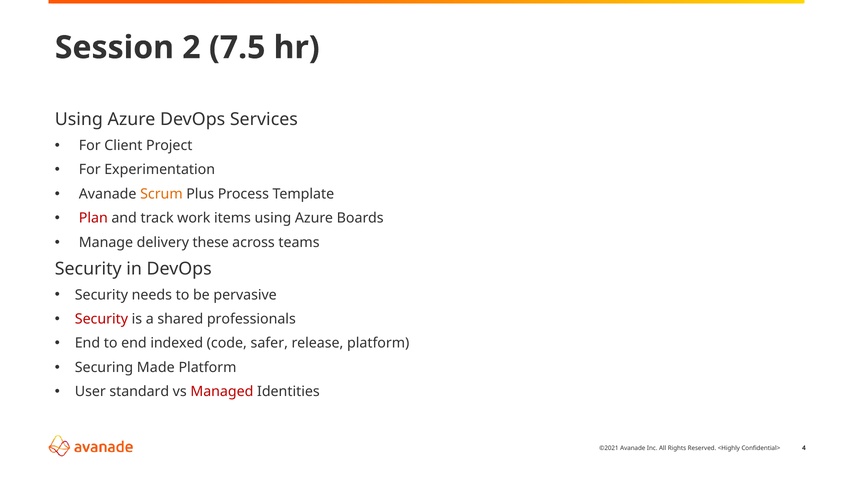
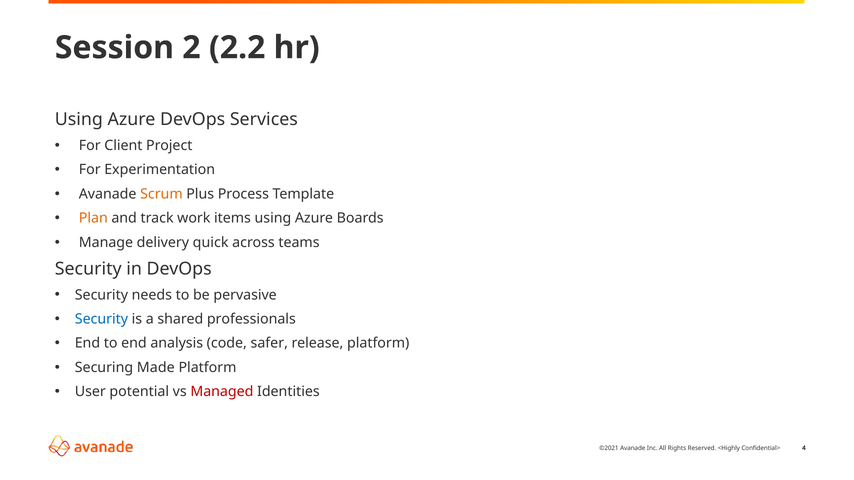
7.5: 7.5 -> 2.2
Plan colour: red -> orange
these: these -> quick
Security at (101, 319) colour: red -> blue
indexed: indexed -> analysis
standard: standard -> potential
